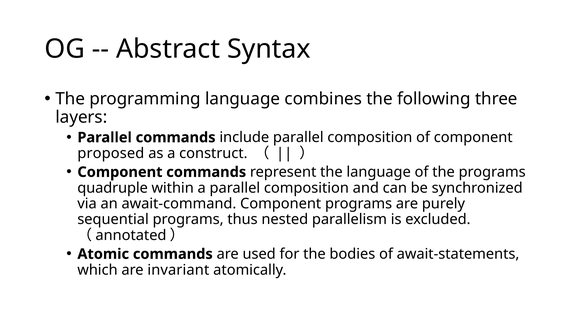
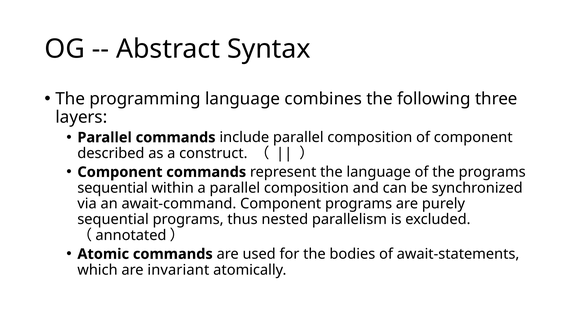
proposed: proposed -> described
quadruple at (113, 188): quadruple -> sequential
